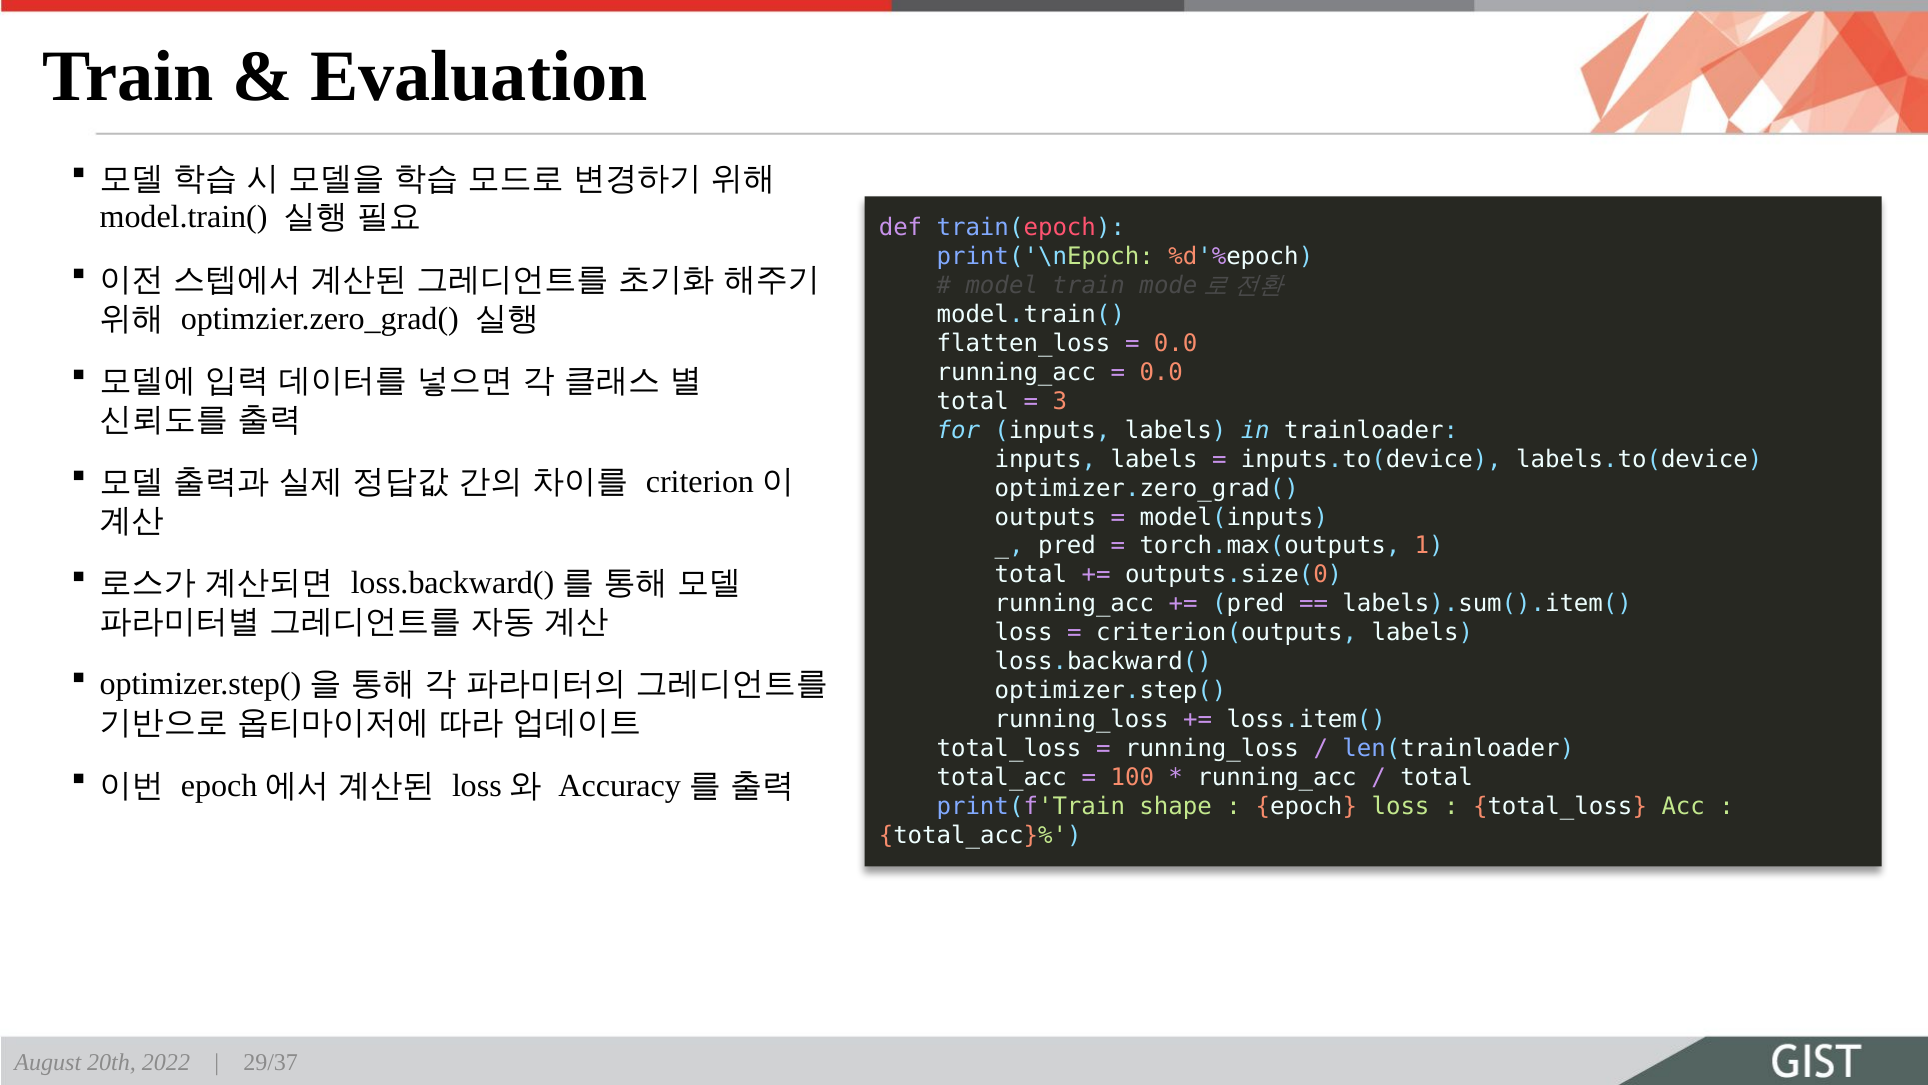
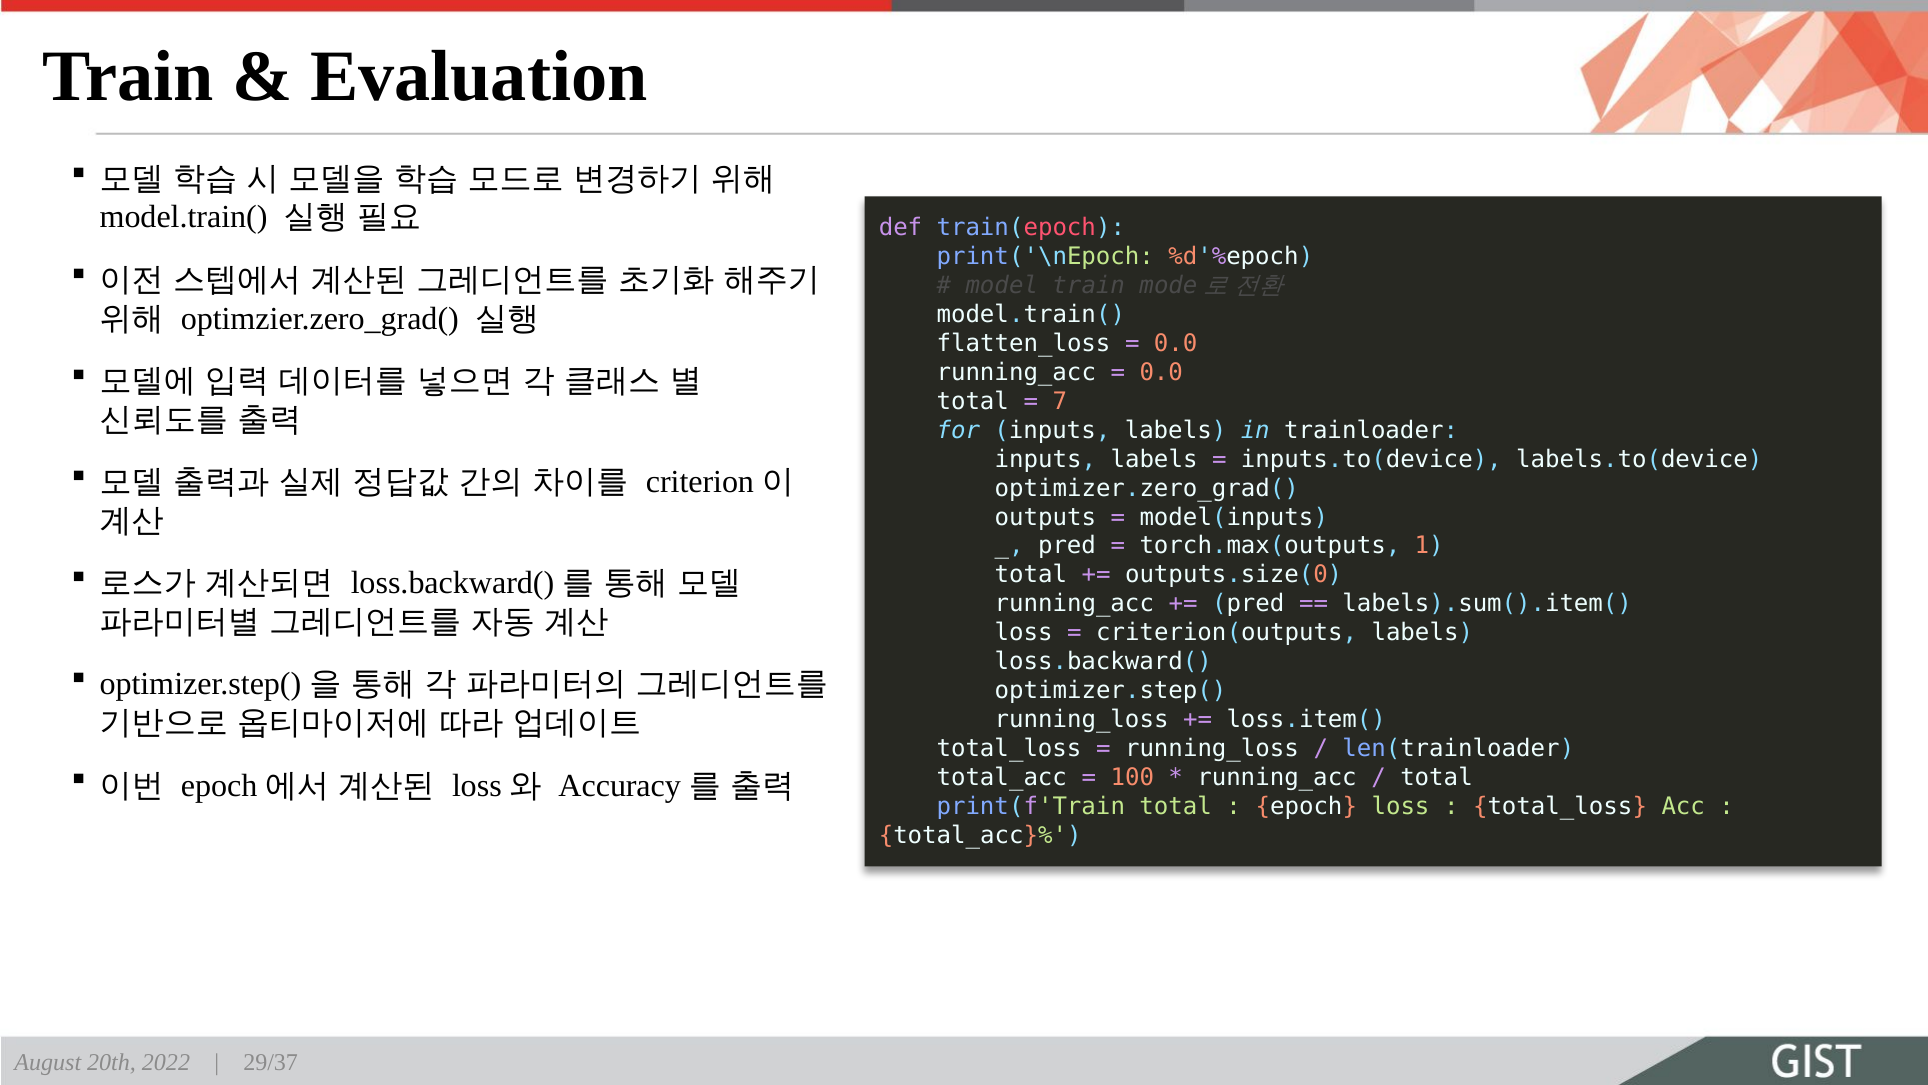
3: 3 -> 7
print(f'Train shape: shape -> total
